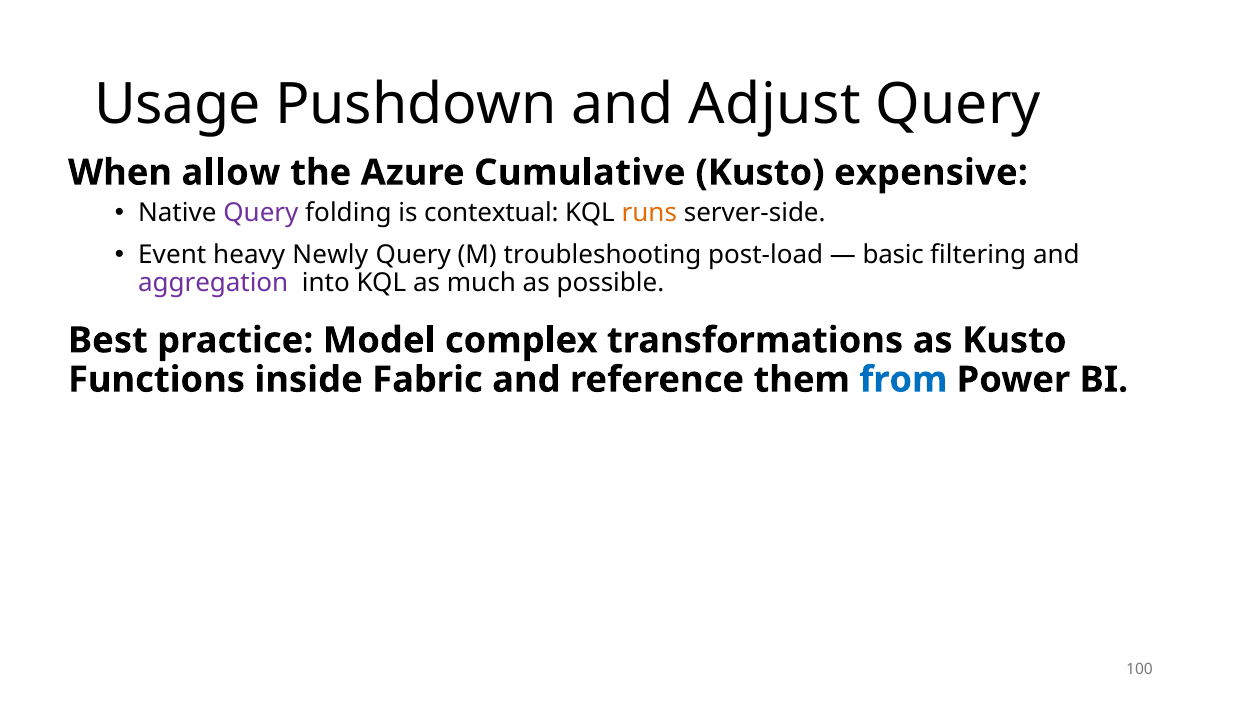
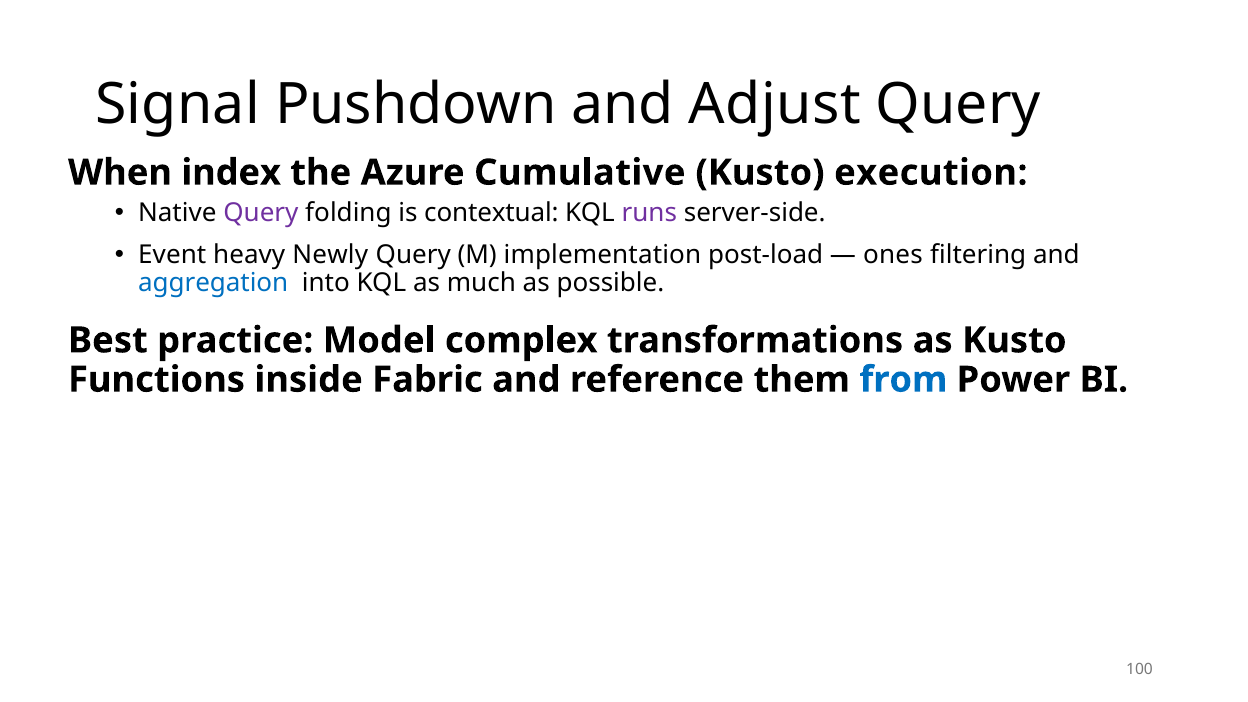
Usage: Usage -> Signal
allow: allow -> index
expensive: expensive -> execution
runs colour: orange -> purple
troubleshooting: troubleshooting -> implementation
basic: basic -> ones
aggregation colour: purple -> blue
